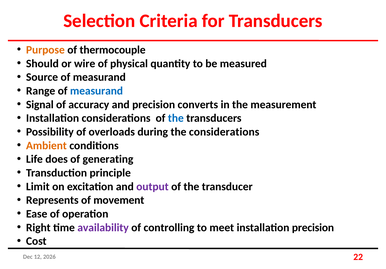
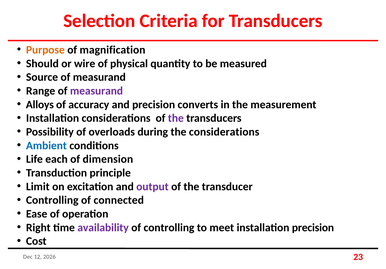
thermocouple: thermocouple -> magnification
measurand at (97, 91) colour: blue -> purple
Signal: Signal -> Alloys
the at (176, 118) colour: blue -> purple
Ambient colour: orange -> blue
does: does -> each
generating: generating -> dimension
Represents at (52, 200): Represents -> Controlling
movement: movement -> connected
22: 22 -> 23
